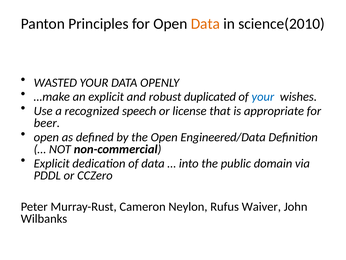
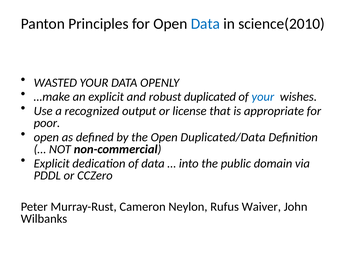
Data at (205, 24) colour: orange -> blue
speech: speech -> output
beer: beer -> poor
Engineered/Data: Engineered/Data -> Duplicated/Data
